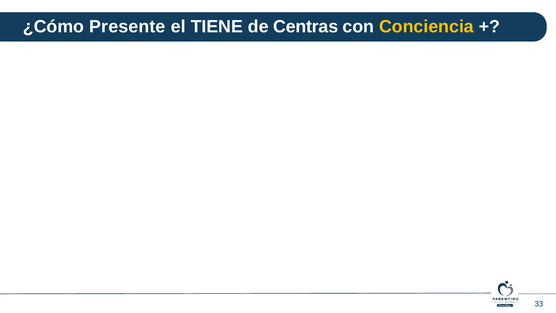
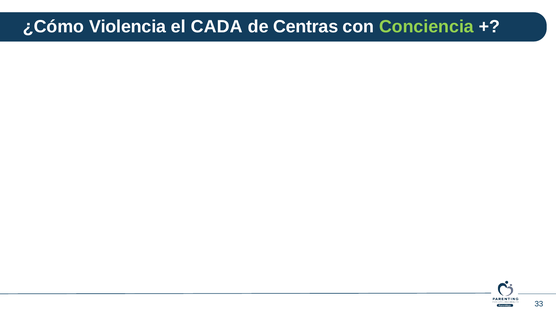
Presente: Presente -> Violencia
TIENE: TIENE -> CADA
Conciencia colour: yellow -> light green
